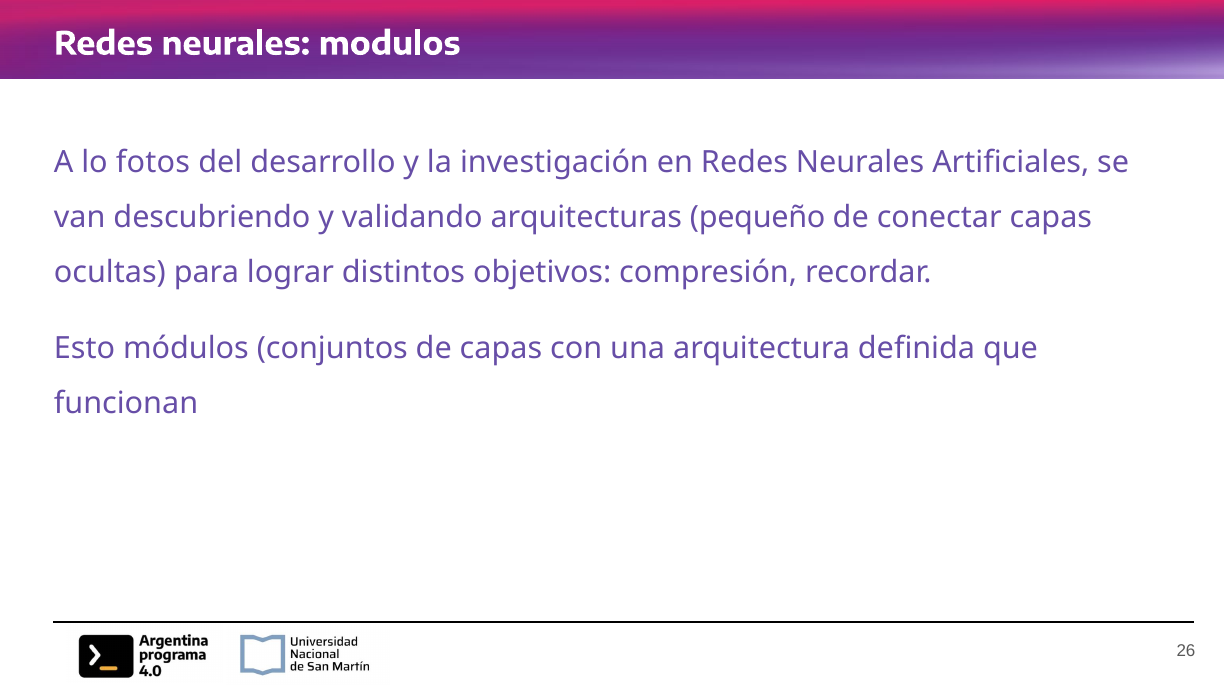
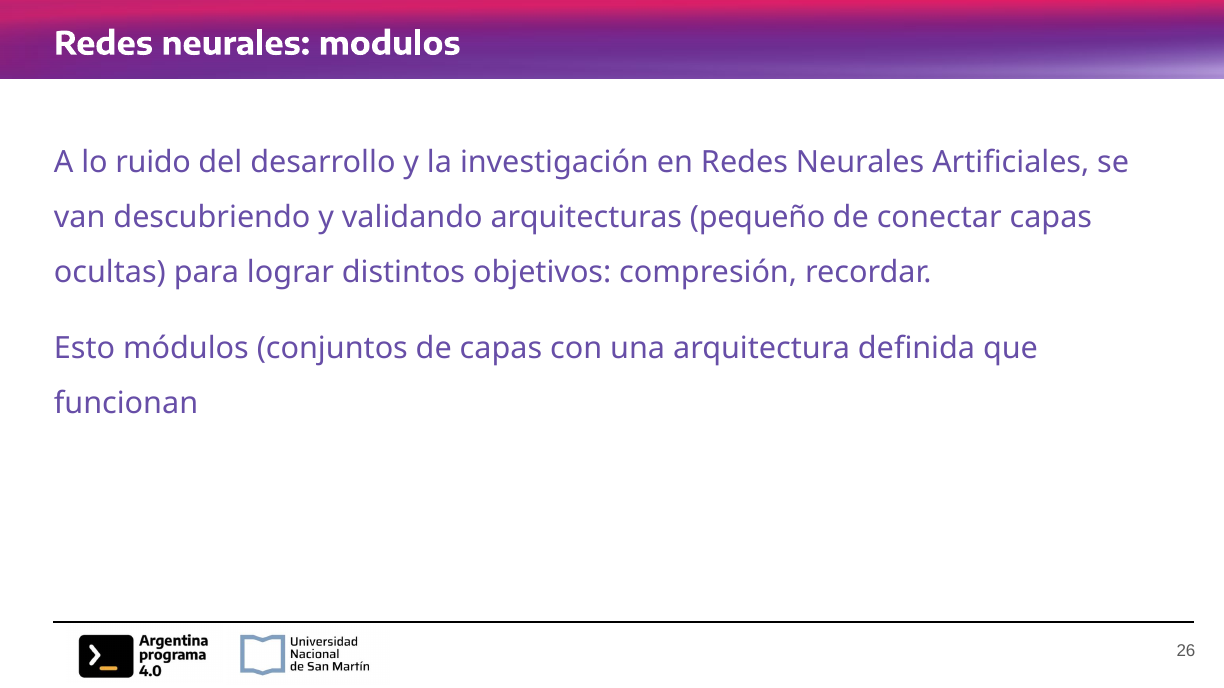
fotos: fotos -> ruido
